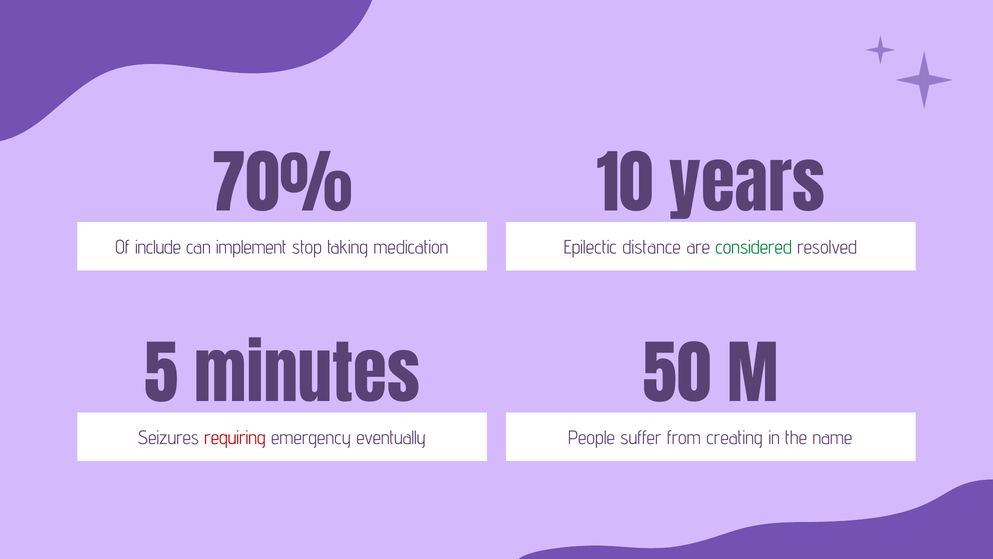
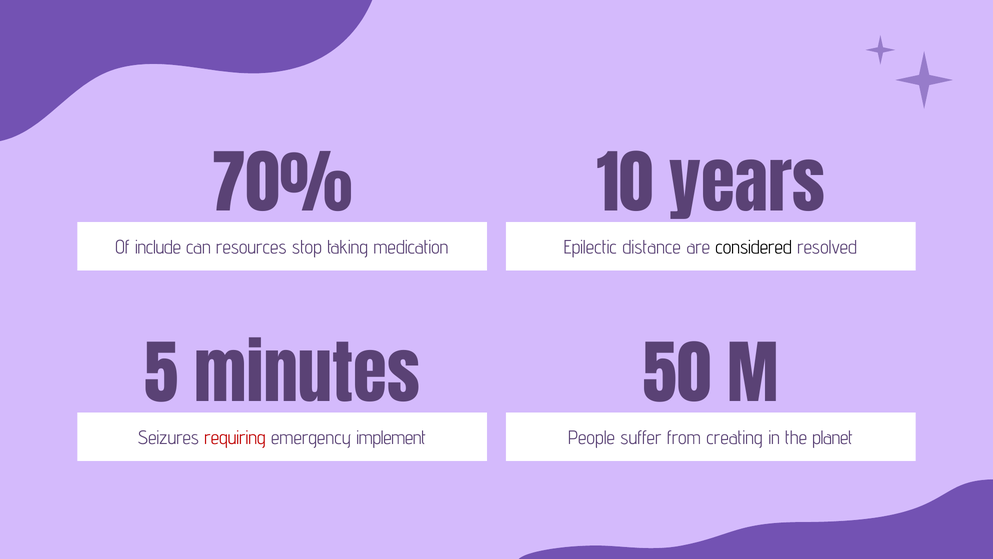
implement: implement -> resources
considered colour: green -> black
eventually: eventually -> implement
name: name -> planet
